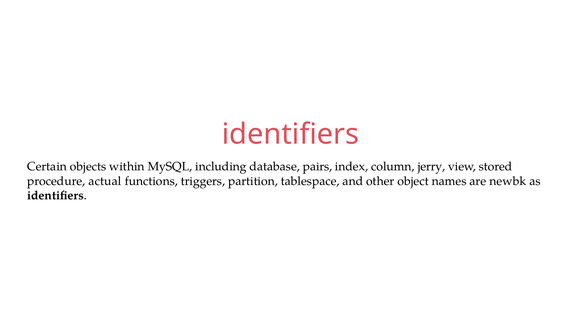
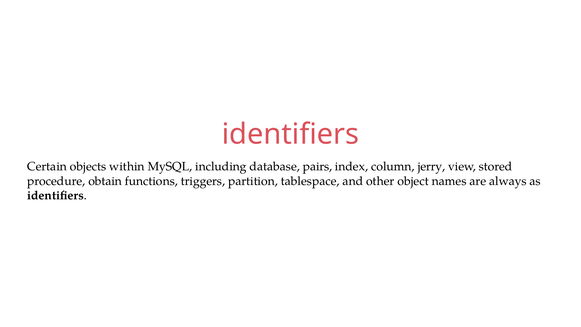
actual: actual -> obtain
newbk: newbk -> always
